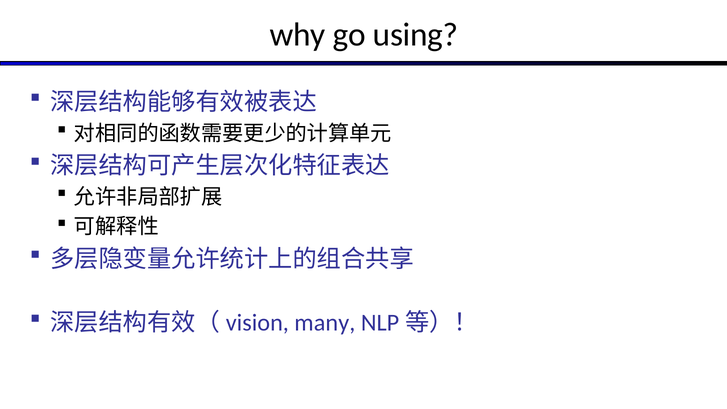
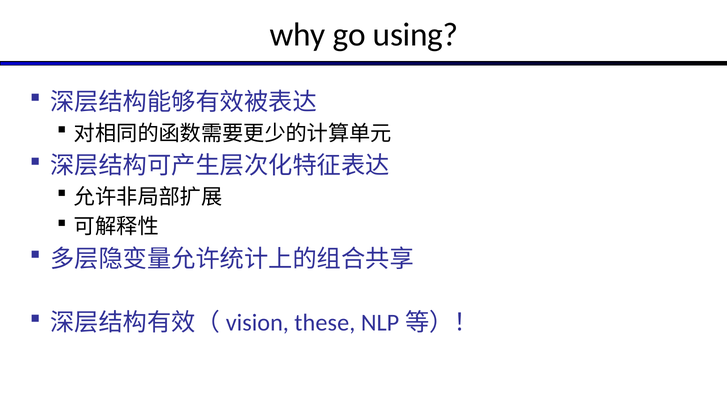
many: many -> these
